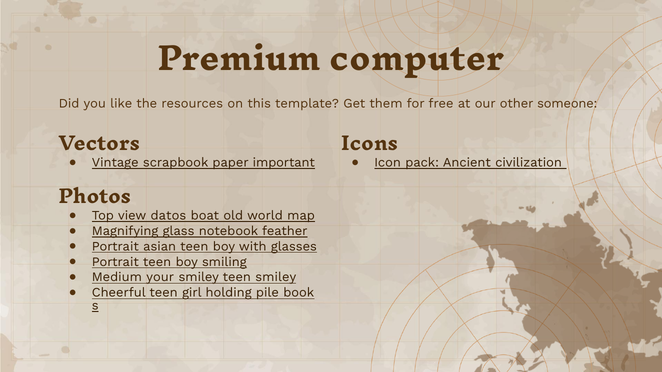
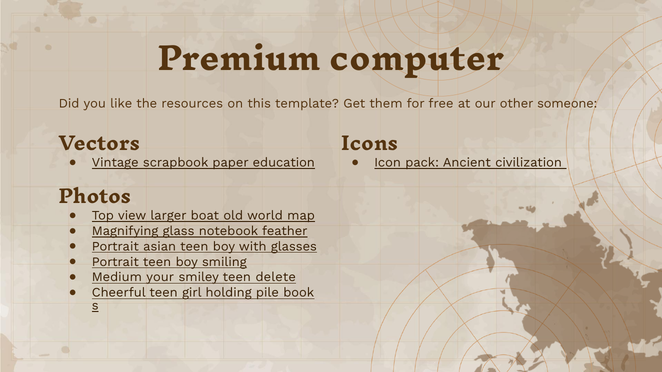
important: important -> education
datos: datos -> larger
teen smiley: smiley -> delete
